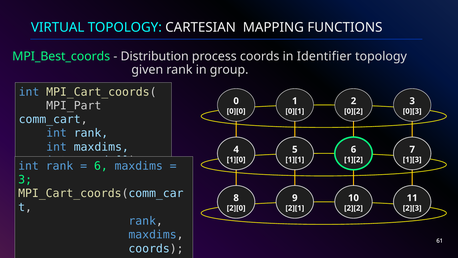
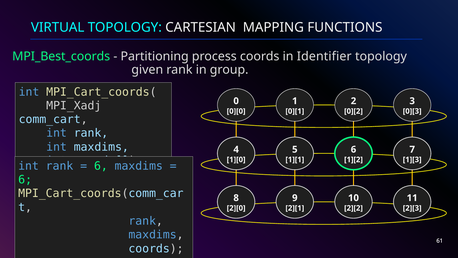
Distribution: Distribution -> Partitioning
MPI_Part: MPI_Part -> MPI_Xadj
3 at (25, 180): 3 -> 6
